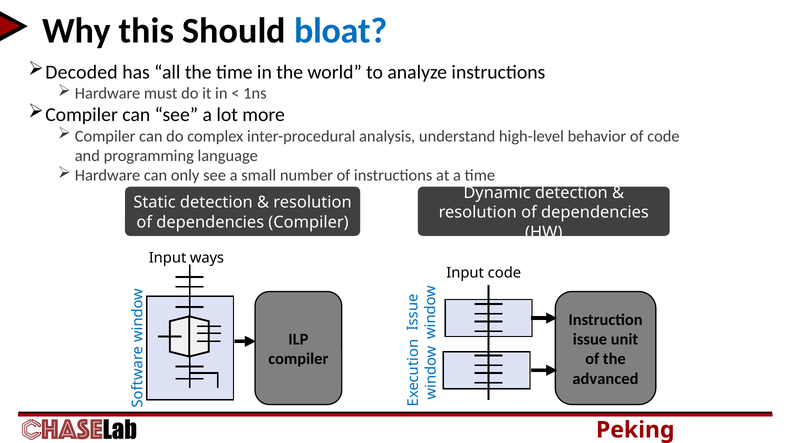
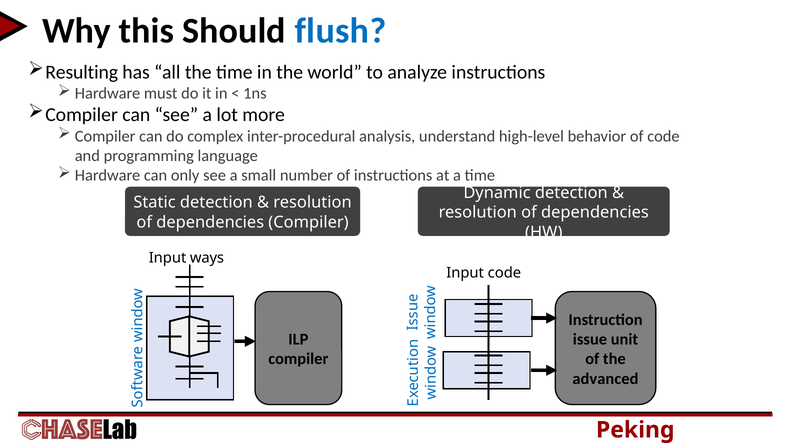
bloat: bloat -> flush
Decoded: Decoded -> Resulting
